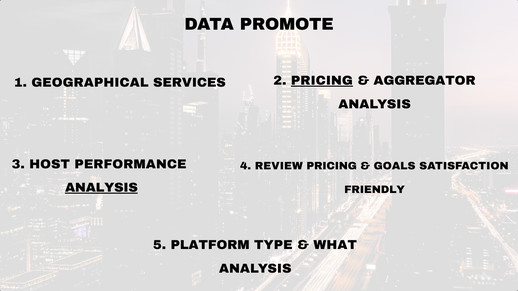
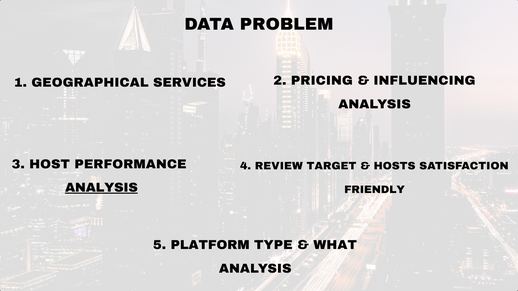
PROMOTE: PROMOTE -> PROBLEM
PRICING at (322, 81) underline: present -> none
AGGREGATOR: AGGREGATOR -> INFLUENCING
REVIEW PRICING: PRICING -> TARGET
GOALS: GOALS -> HOSTS
